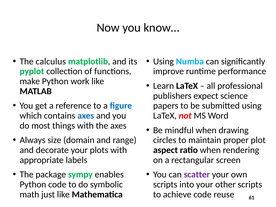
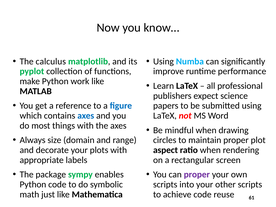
can scatter: scatter -> proper
